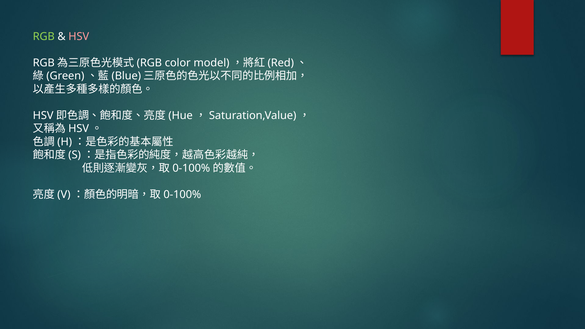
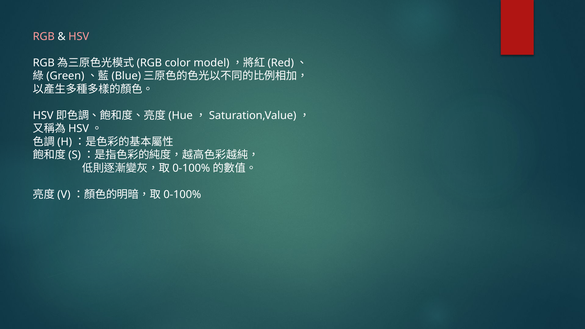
RGB colour: light green -> pink
